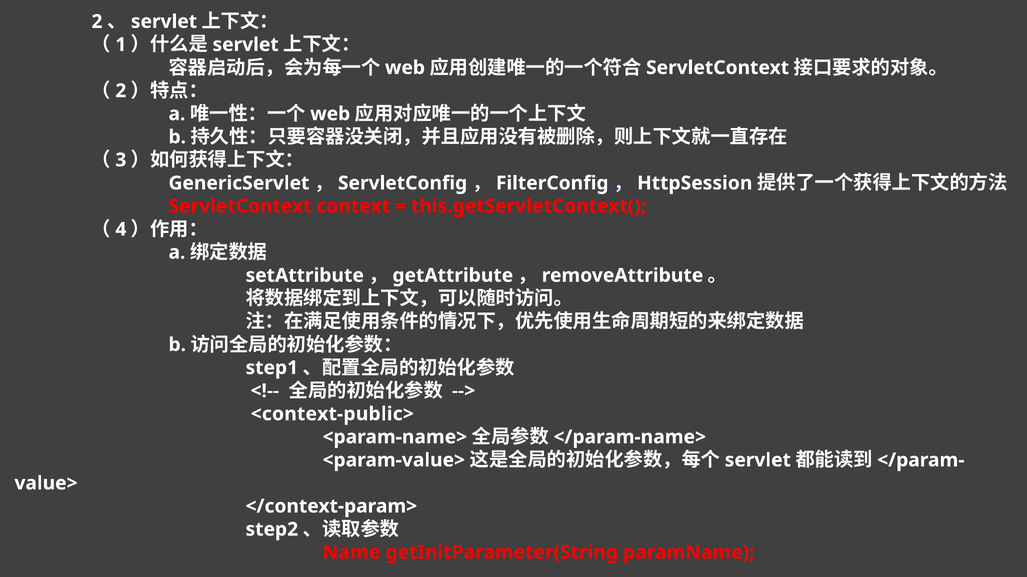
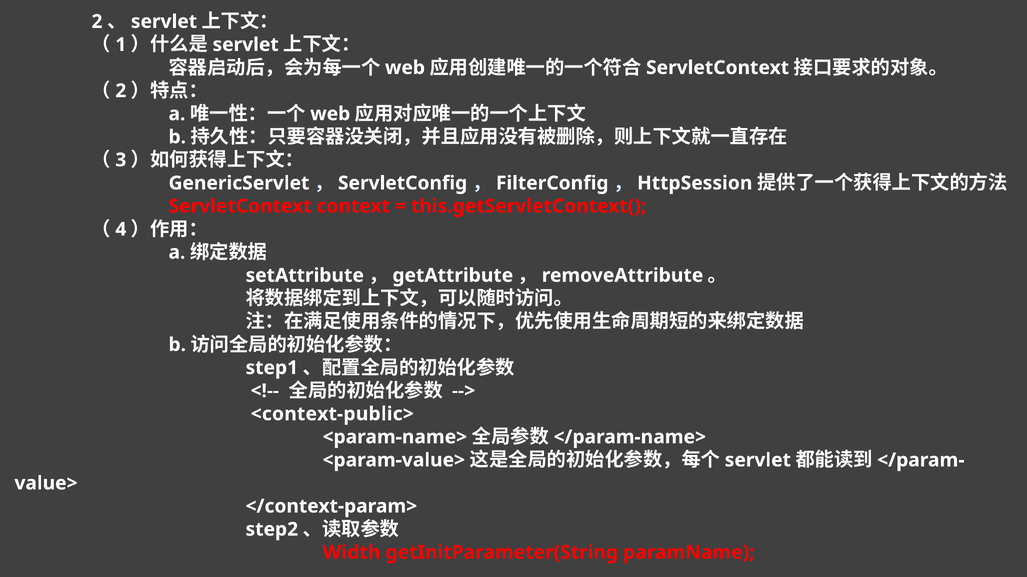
Name: Name -> Width
